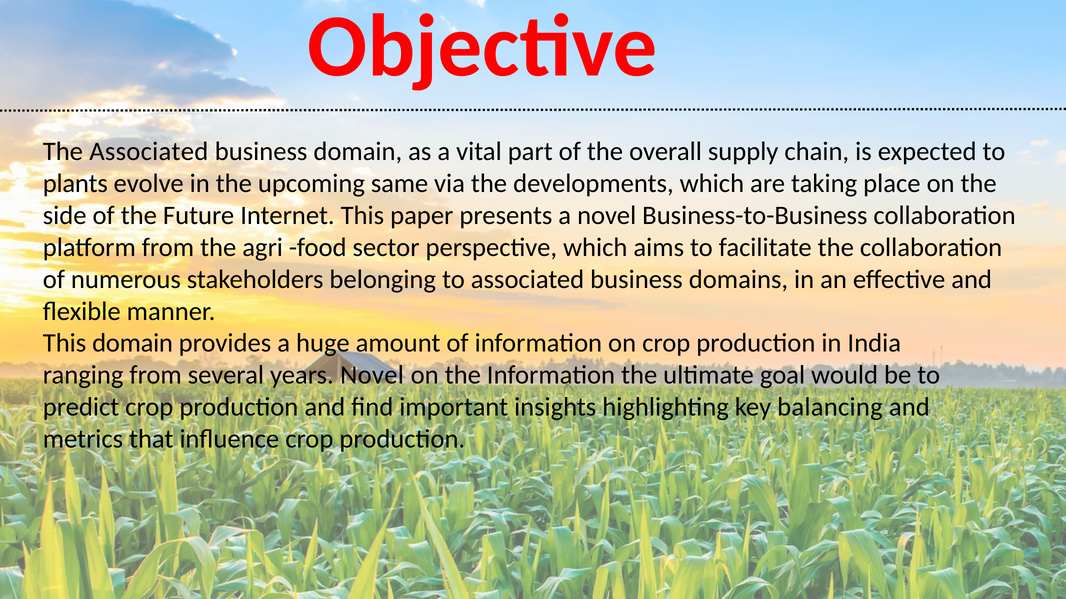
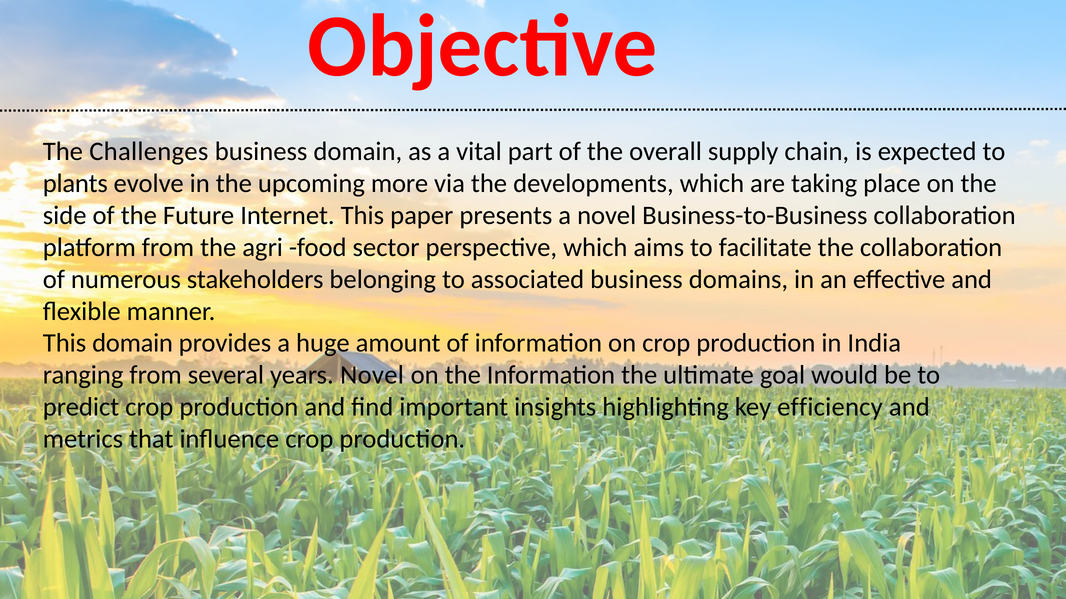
The Associated: Associated -> Challenges
same: same -> more
balancing: balancing -> efficiency
